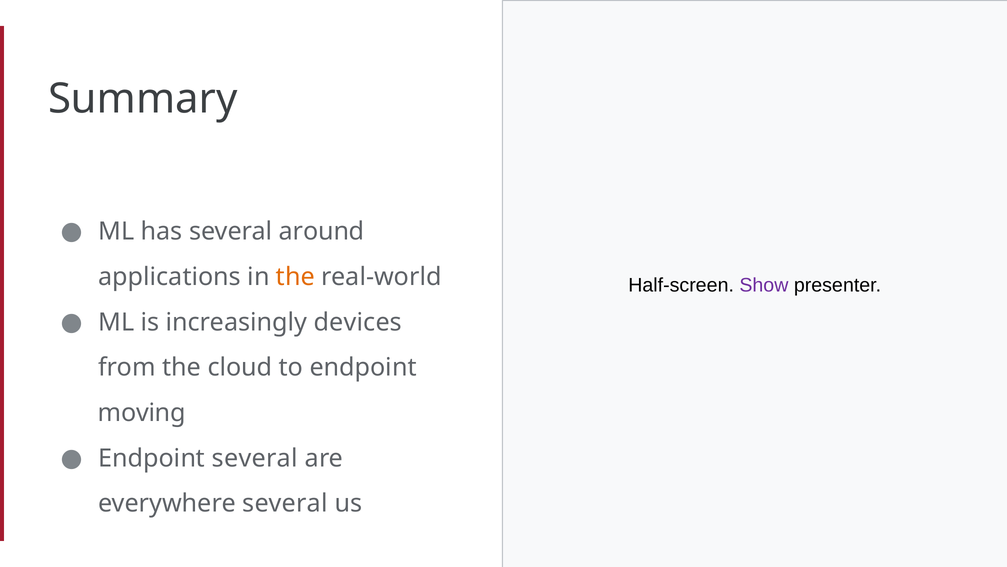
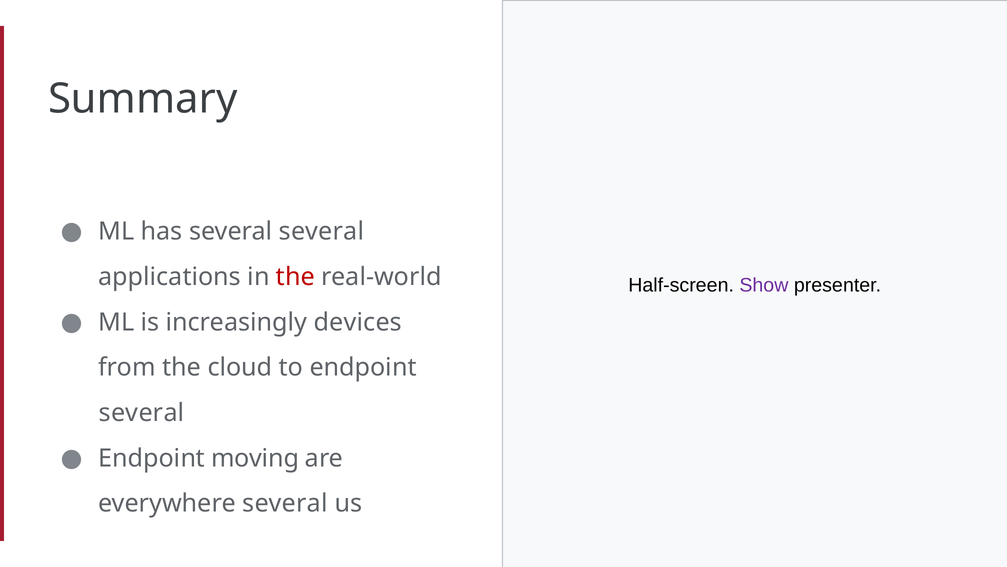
several around: around -> several
the at (295, 277) colour: orange -> red
moving at (142, 413): moving -> several
Endpoint several: several -> moving
